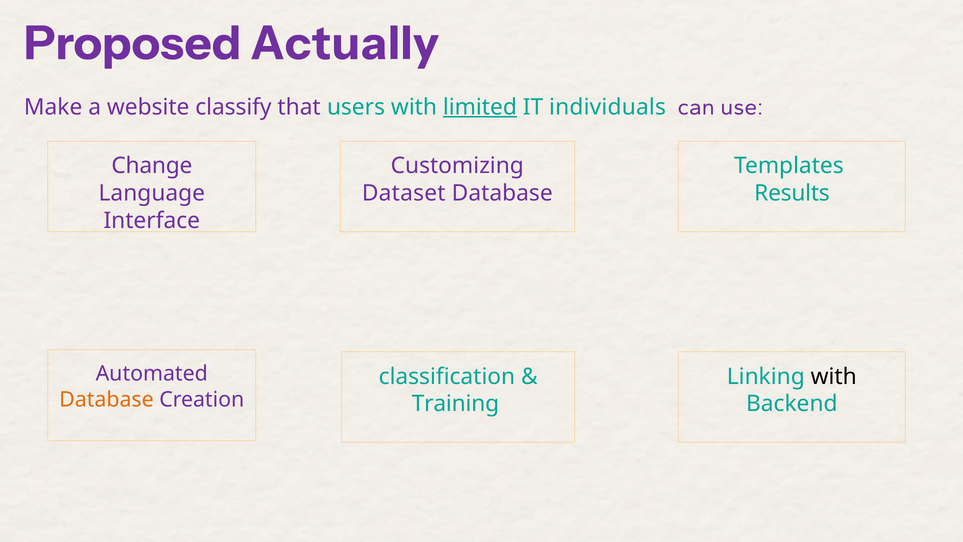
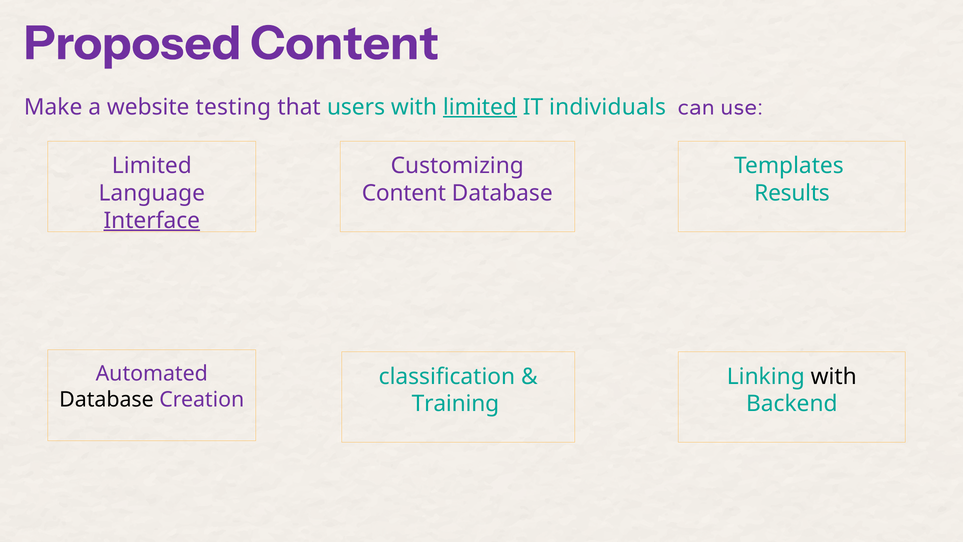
Proposed Actually: Actually -> Content
classify: classify -> testing
Change at (152, 166): Change -> Limited
Dataset at (404, 193): Dataset -> Content
Interface underline: none -> present
Database at (106, 399) colour: orange -> black
